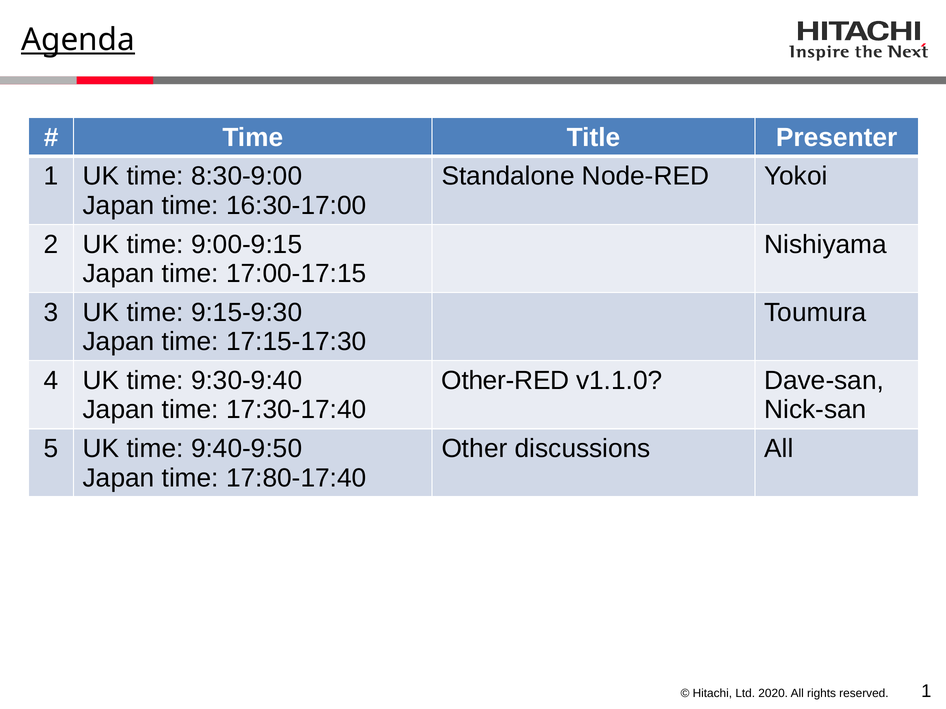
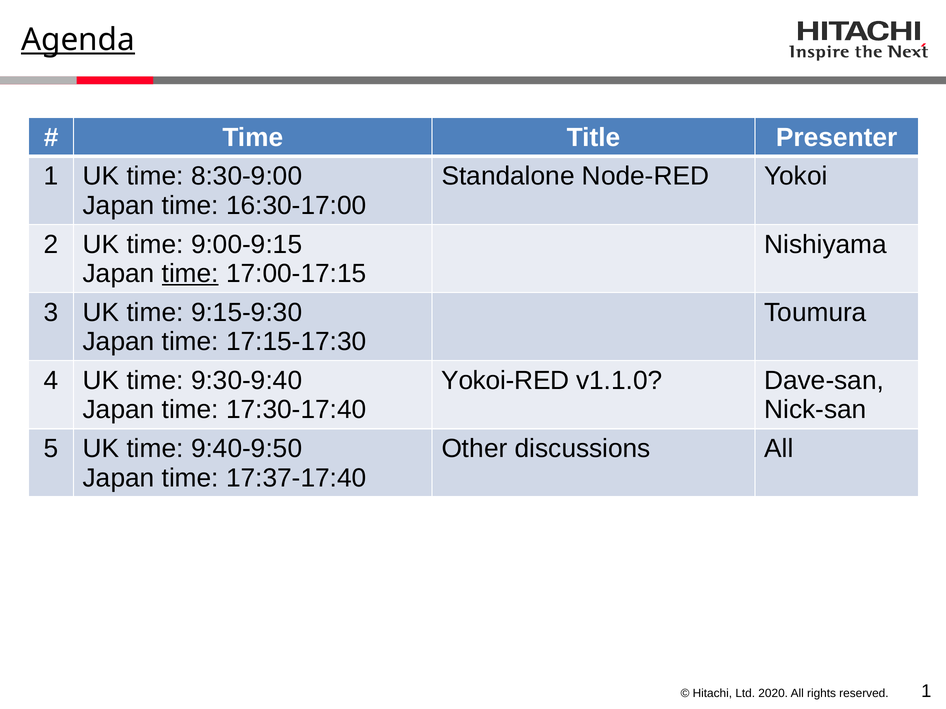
time at (190, 274) underline: none -> present
Other-RED: Other-RED -> Yokoi-RED
17:80-17:40: 17:80-17:40 -> 17:37-17:40
